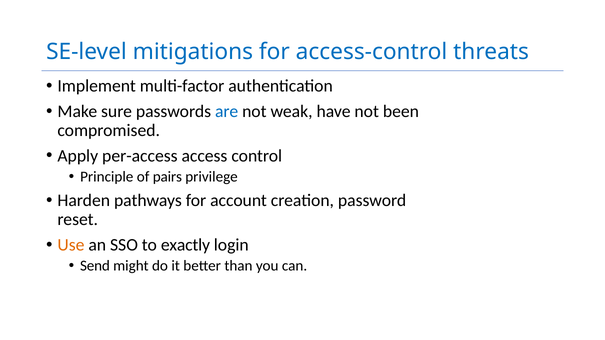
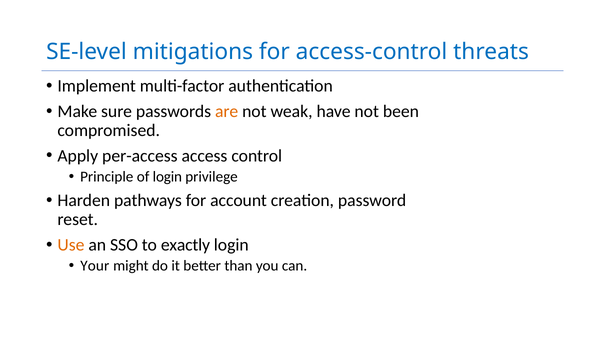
are colour: blue -> orange
of pairs: pairs -> login
Send: Send -> Your
